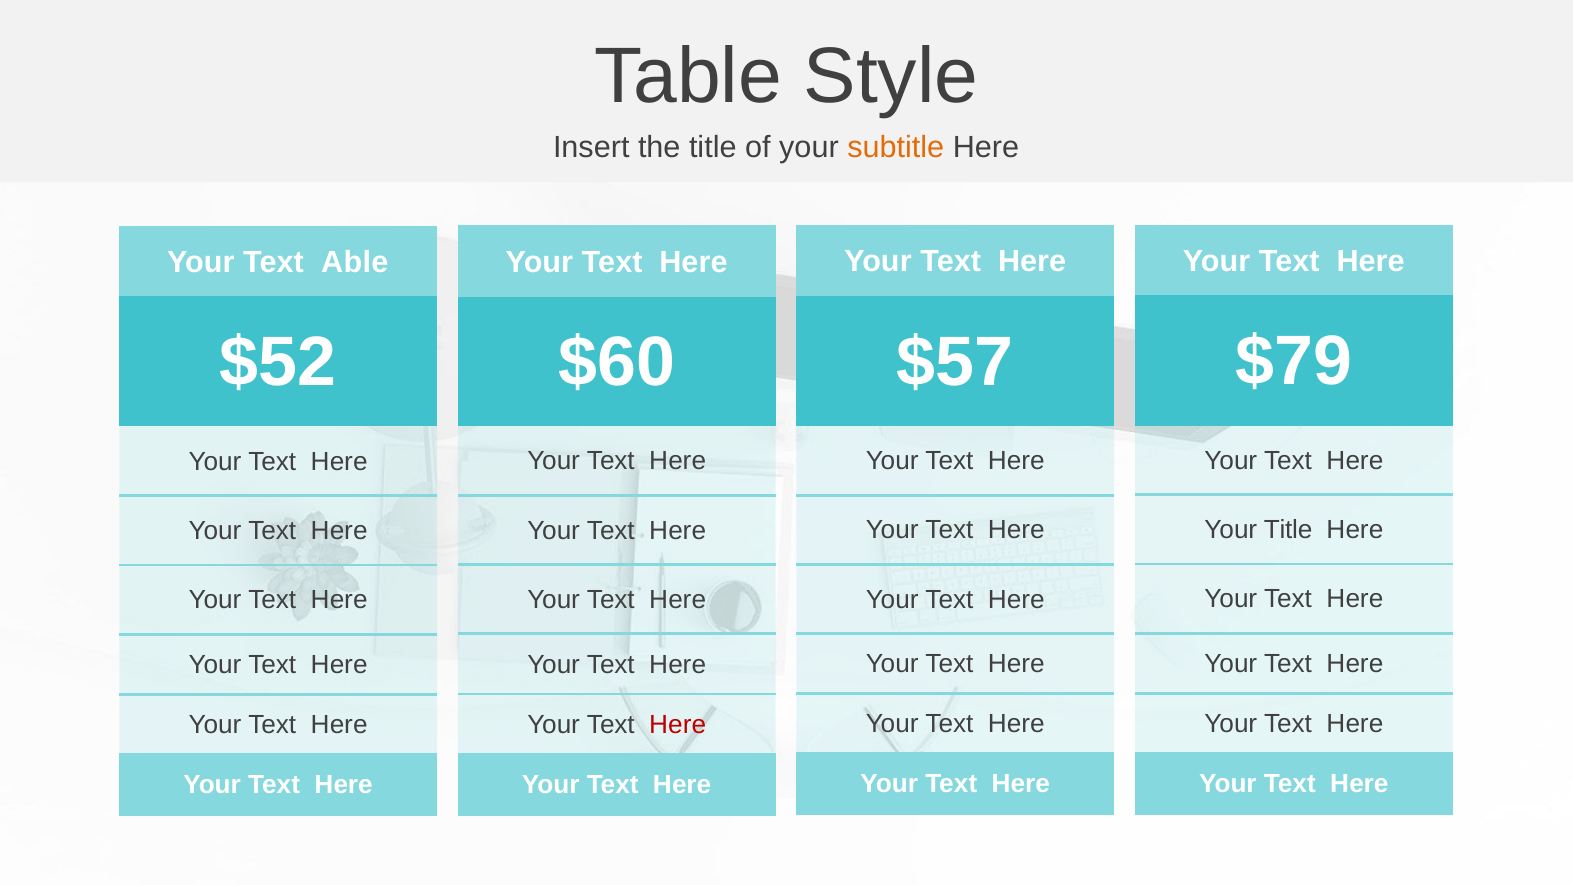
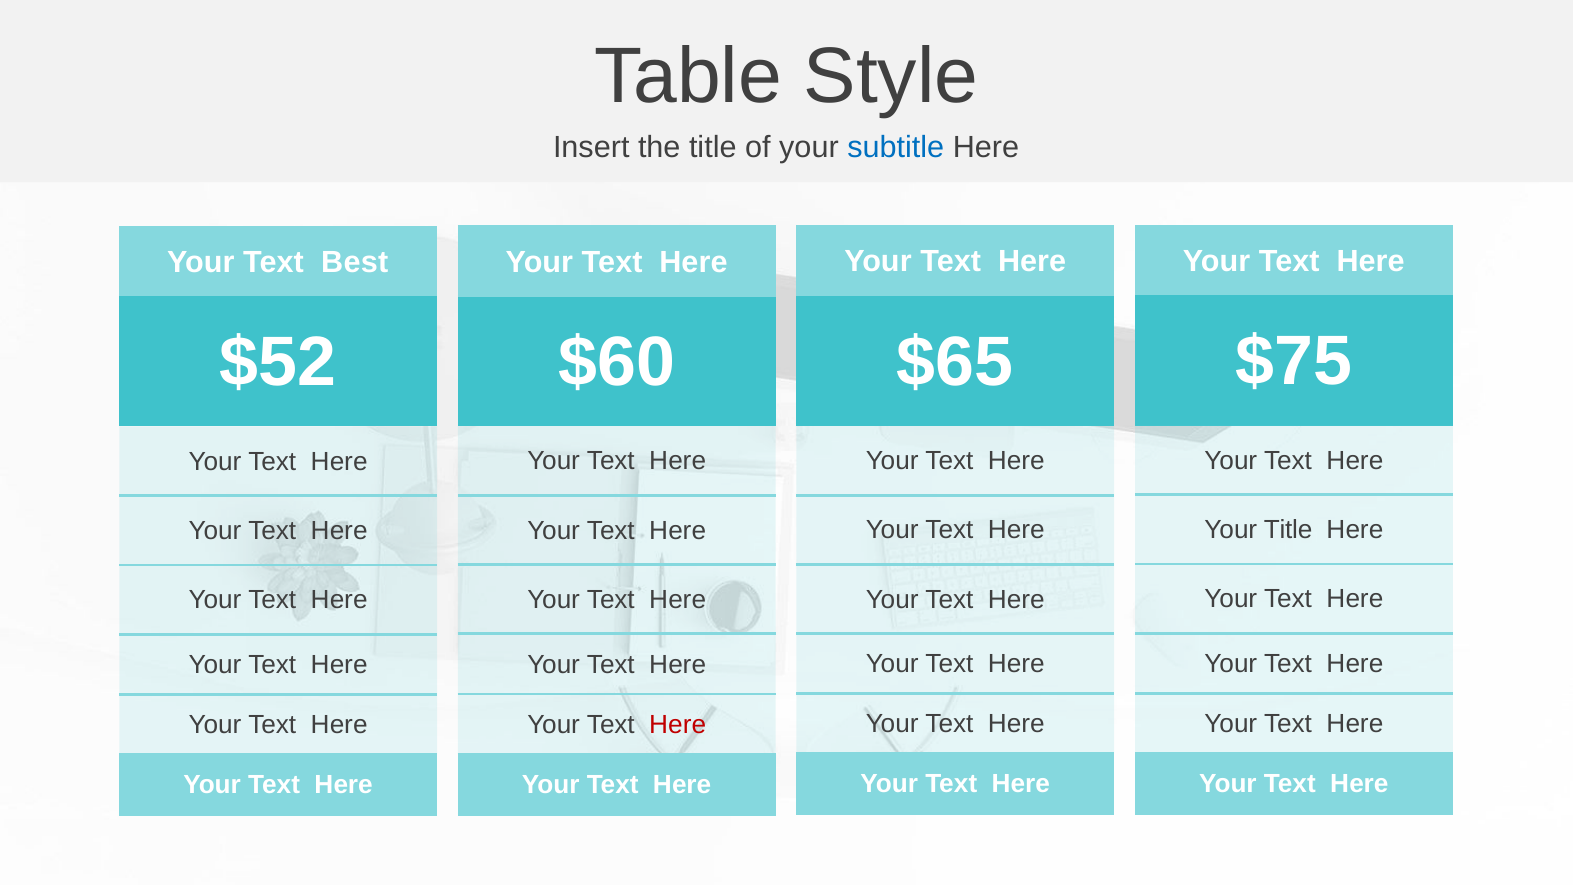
subtitle colour: orange -> blue
Able: Able -> Best
$79: $79 -> $75
$57: $57 -> $65
